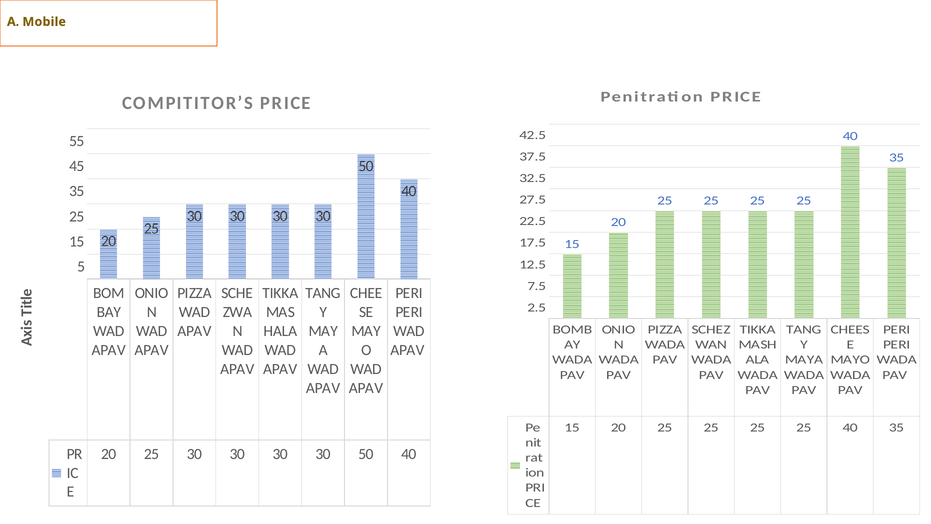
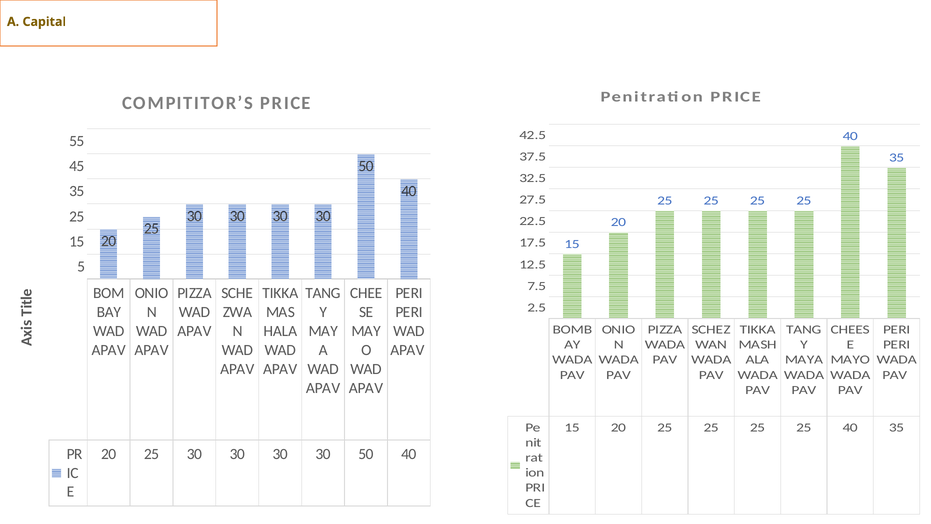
Mobile: Mobile -> Capital
